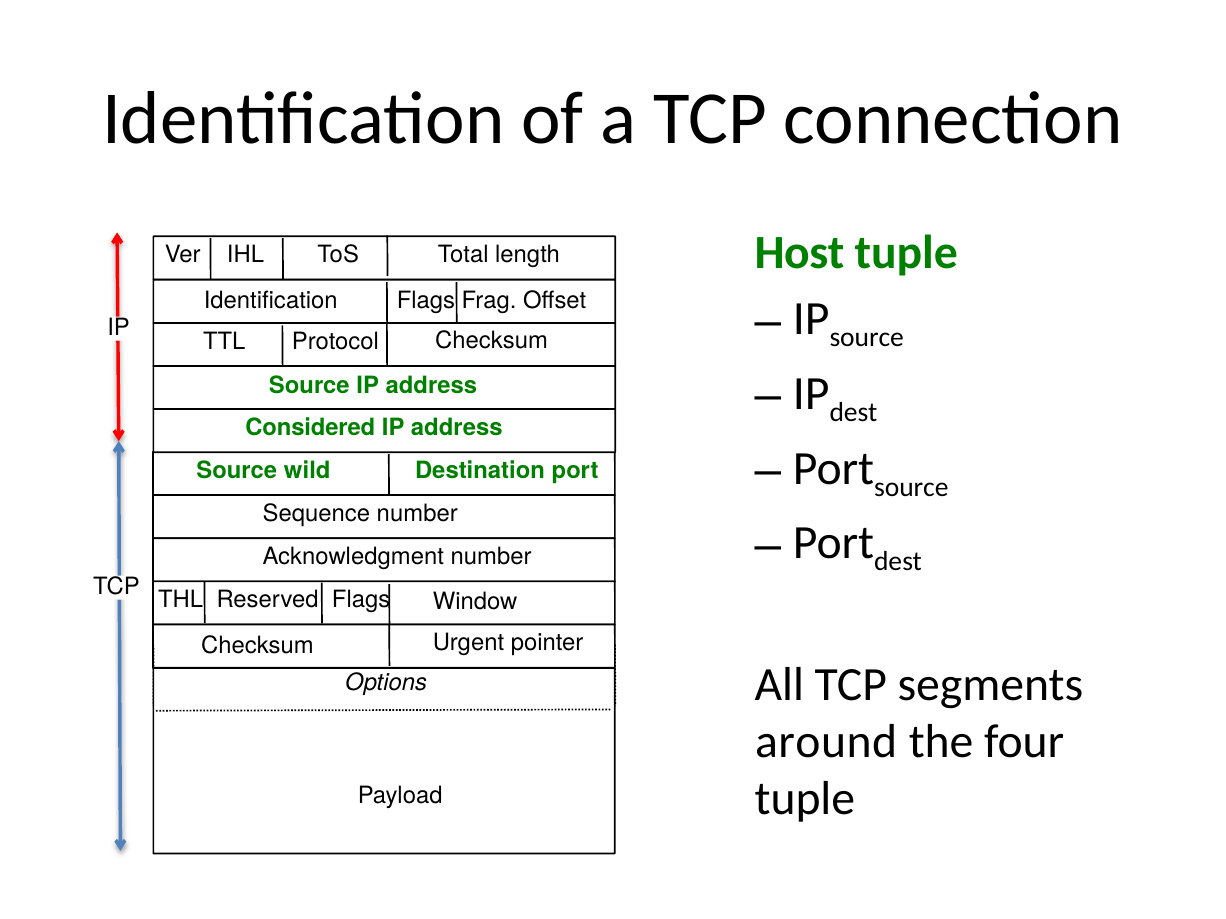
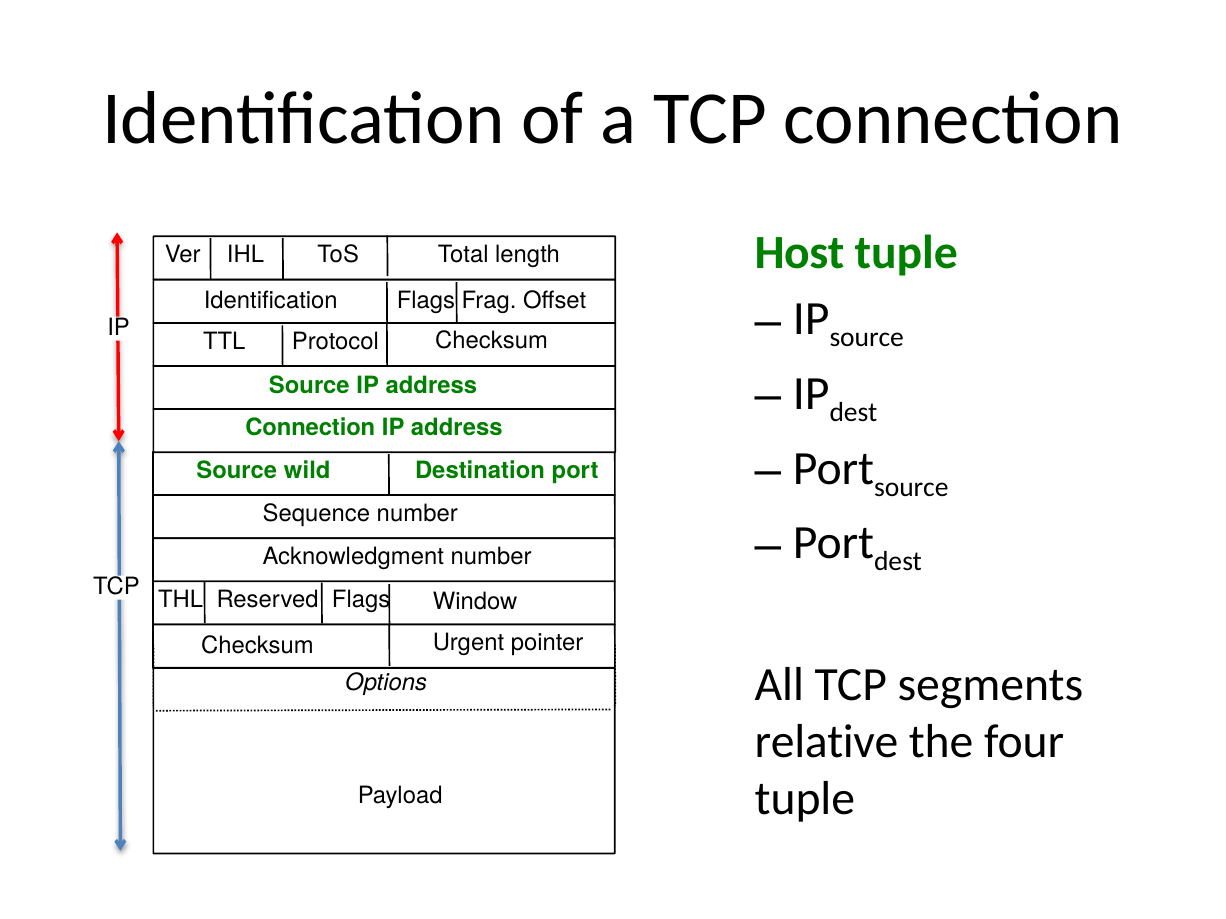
Considered at (310, 428): Considered -> Connection
around: around -> relative
